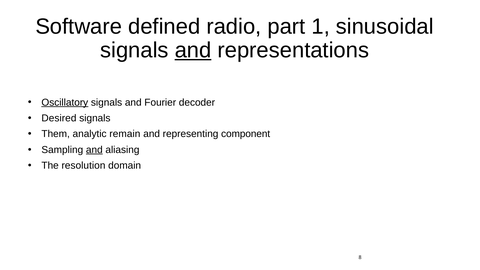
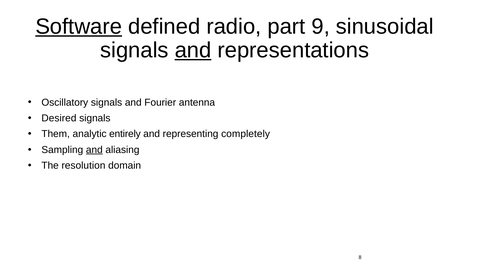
Software underline: none -> present
1: 1 -> 9
Oscillatory underline: present -> none
decoder: decoder -> antenna
remain: remain -> entirely
component: component -> completely
